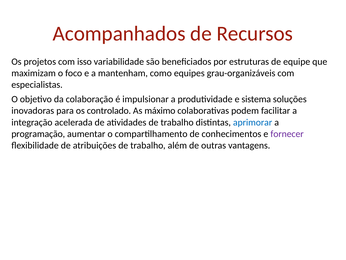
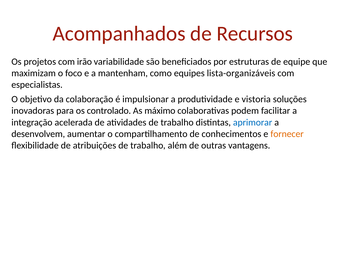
isso: isso -> irão
grau-organizáveis: grau-organizáveis -> lista-organizáveis
sistema: sistema -> vistoria
programação: programação -> desenvolvem
fornecer colour: purple -> orange
